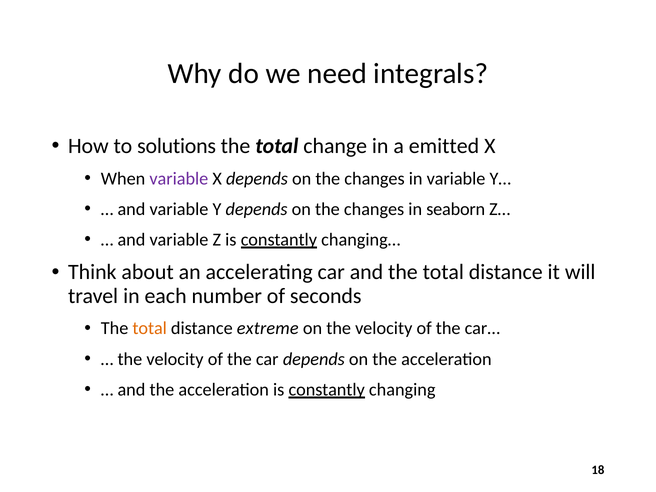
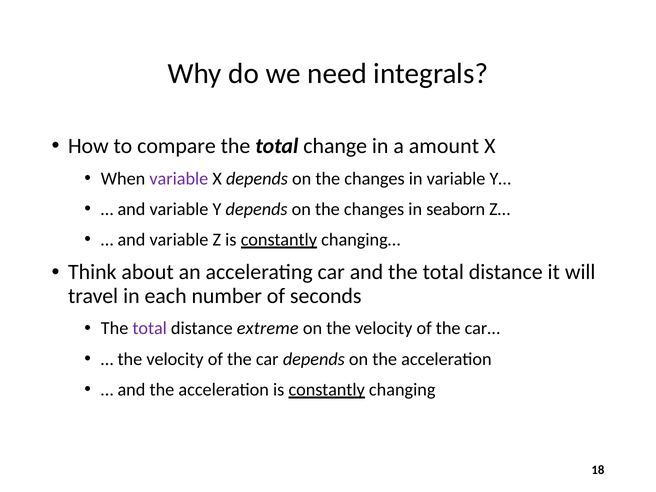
solutions: solutions -> compare
emitted: emitted -> amount
total at (150, 328) colour: orange -> purple
